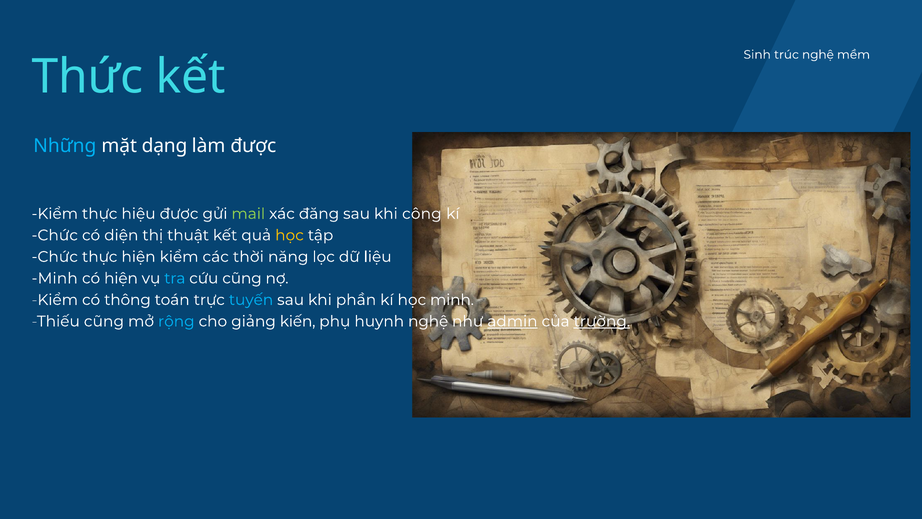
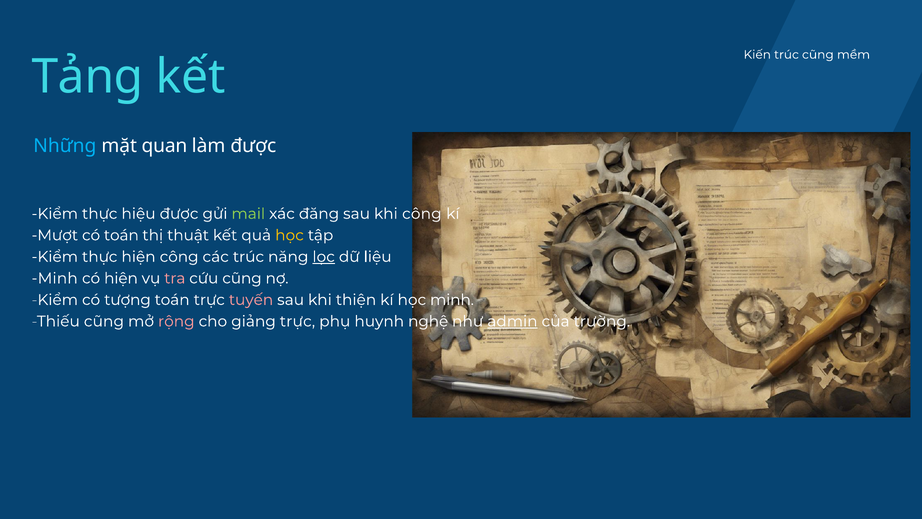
Sinh: Sinh -> Kiến
trúc nghệ: nghệ -> cũng
Thức: Thức -> Tảng
dạng: dạng -> quan
Chức at (55, 235): Chức -> Mượt
có diện: diện -> toán
Chức at (55, 257): Chức -> Kiểm
hiện kiểm: kiểm -> công
các thời: thời -> trúc
lọc underline: none -> present
tra colour: light blue -> pink
thông: thông -> tượng
tuyến colour: light blue -> pink
phần: phần -> thiện
rộng colour: light blue -> pink
giảng kiến: kiến -> trực
trường underline: present -> none
